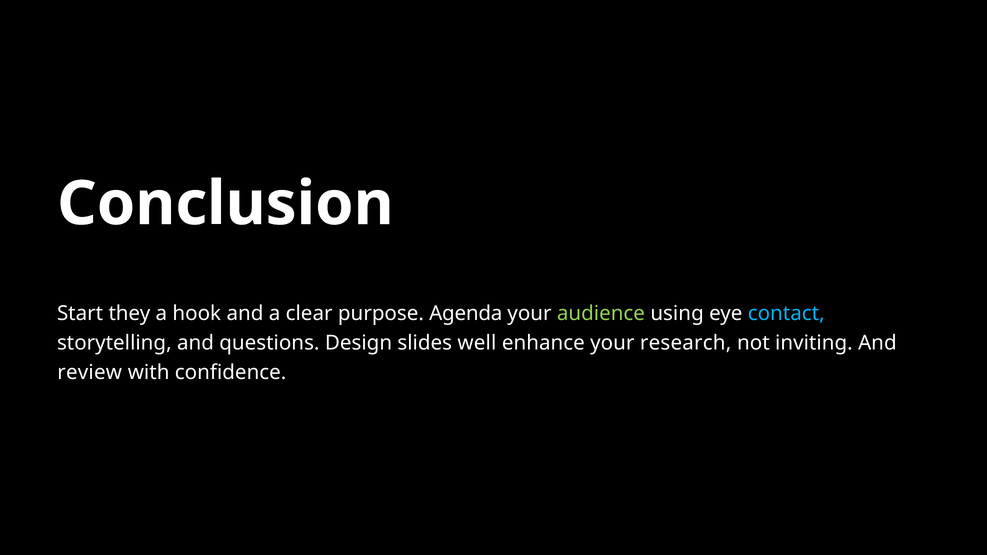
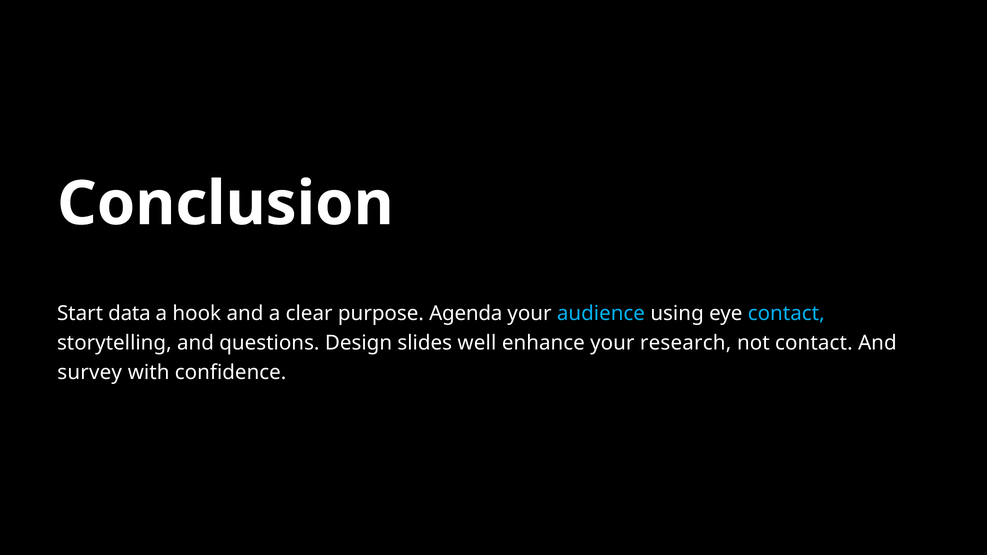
they: they -> data
audience colour: light green -> light blue
not inviting: inviting -> contact
review: review -> survey
